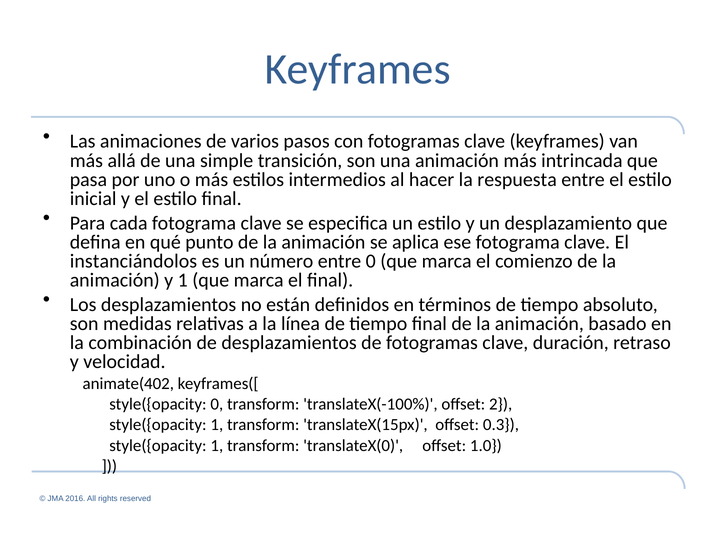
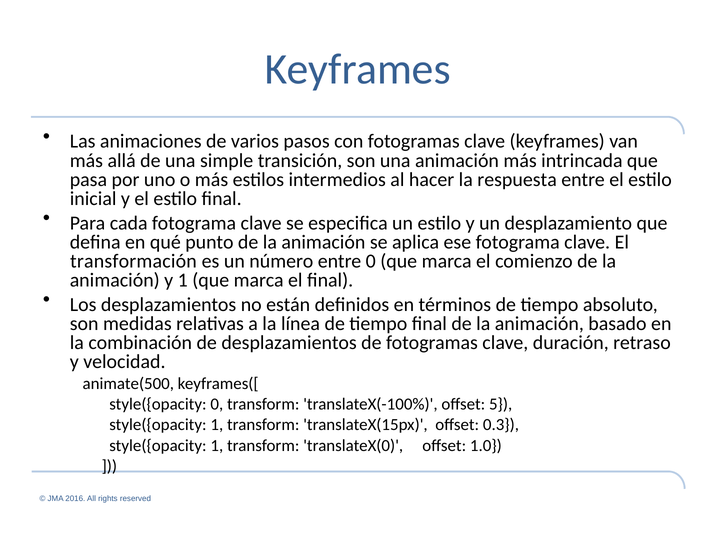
instanciándolos: instanciándolos -> transformación
animate(402: animate(402 -> animate(500
2: 2 -> 5
